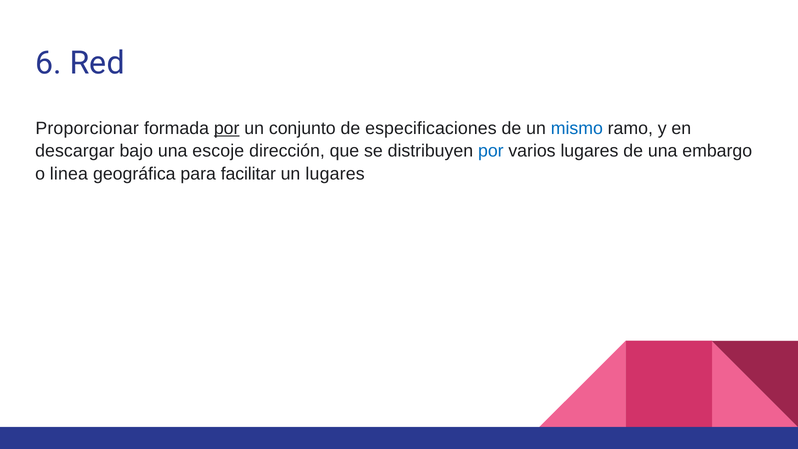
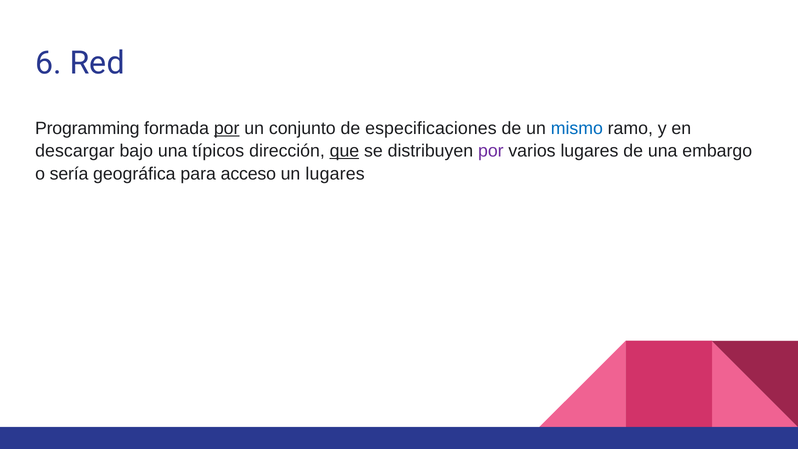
Proporcionar: Proporcionar -> Programming
escoje: escoje -> típicos
que underline: none -> present
por at (491, 151) colour: blue -> purple
linea: linea -> sería
facilitar: facilitar -> acceso
